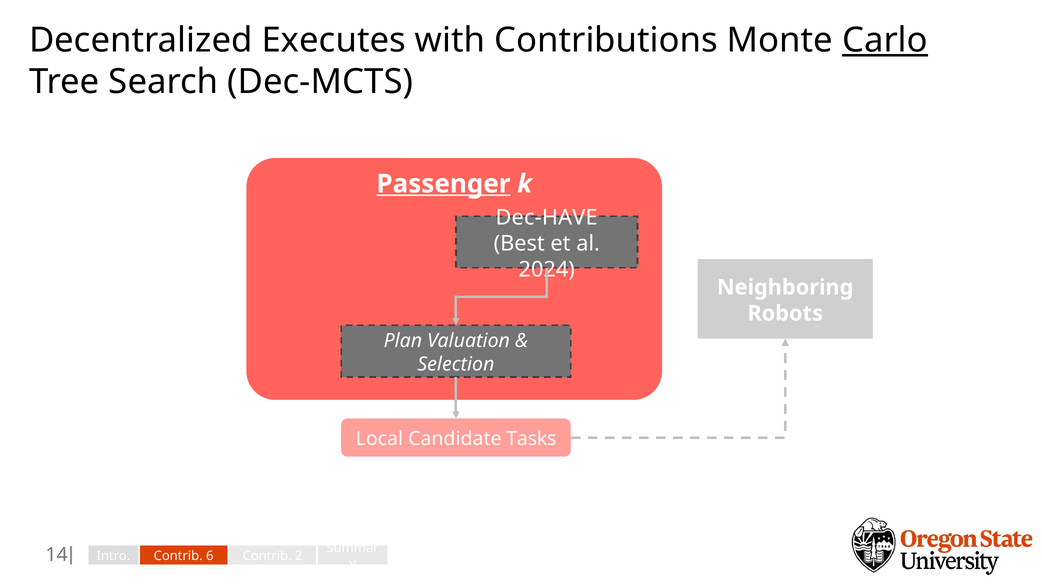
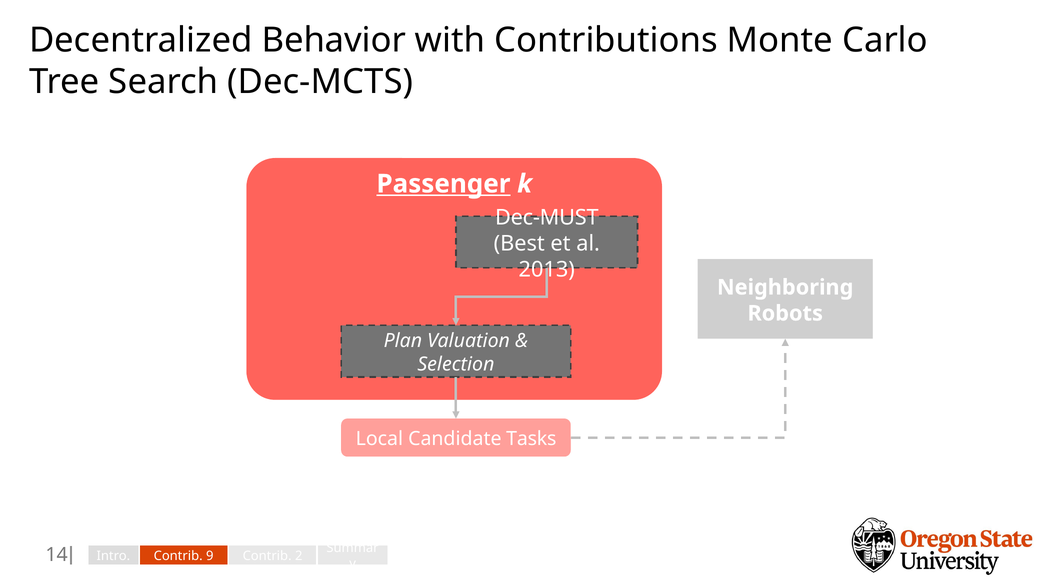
Executes: Executes -> Behavior
Carlo underline: present -> none
Dec-HAVE: Dec-HAVE -> Dec-MUST
2024: 2024 -> 2013
6: 6 -> 9
